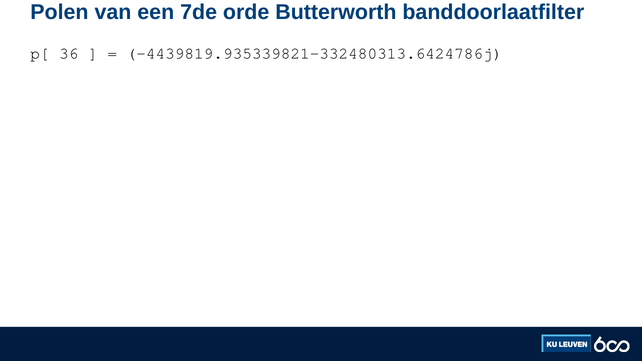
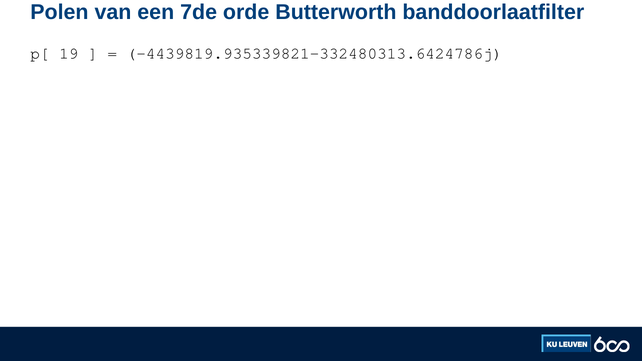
36: 36 -> 19
